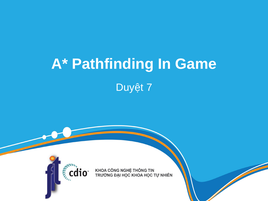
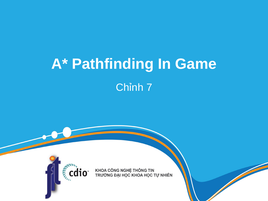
Duyệt: Duyệt -> Chỉnh
